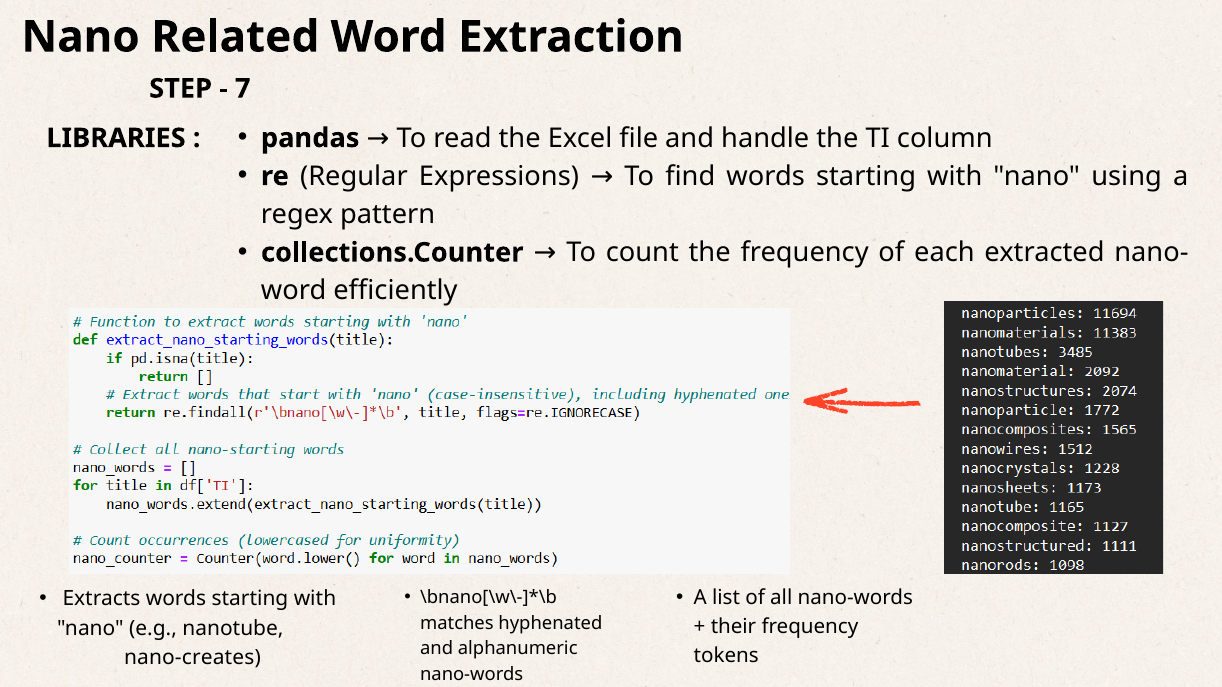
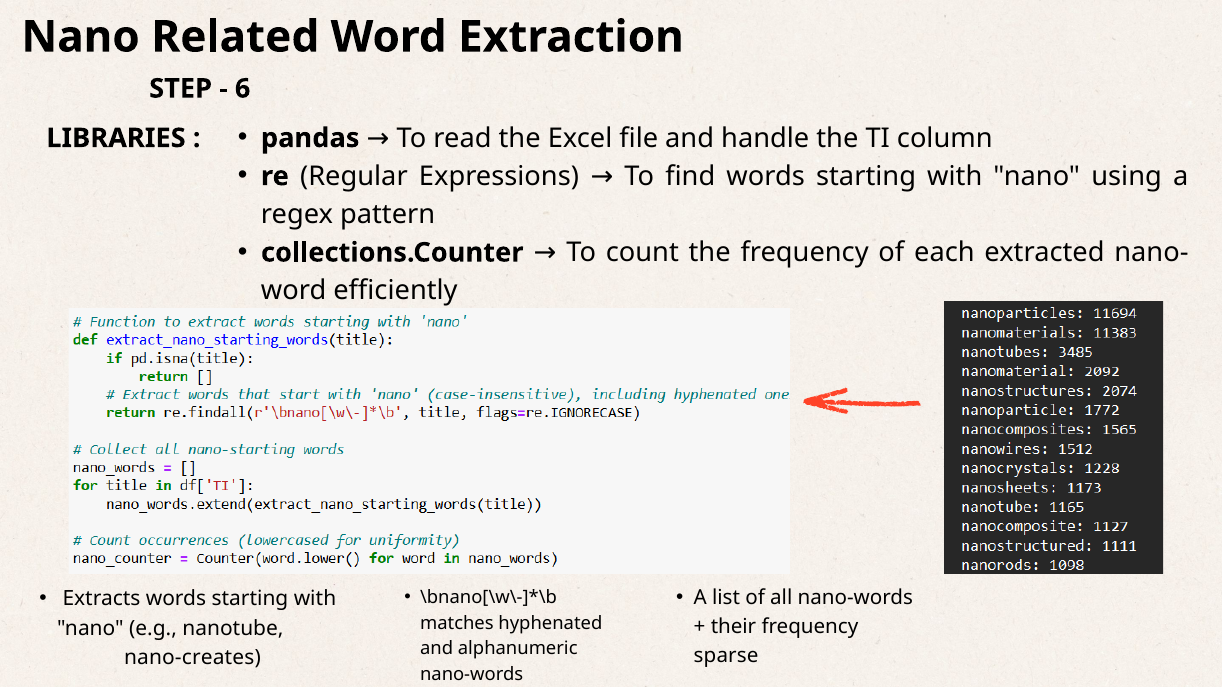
7: 7 -> 6
tokens: tokens -> sparse
